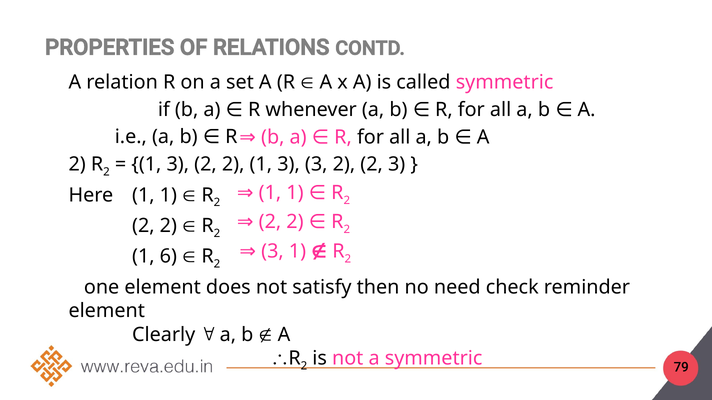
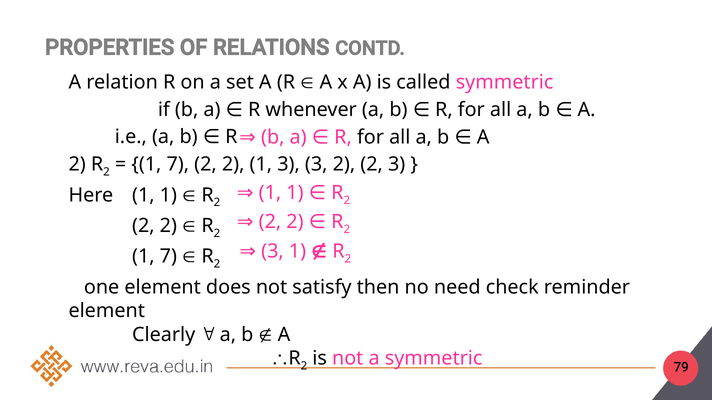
3 at (178, 165): 3 -> 7
6 at (168, 257): 6 -> 7
